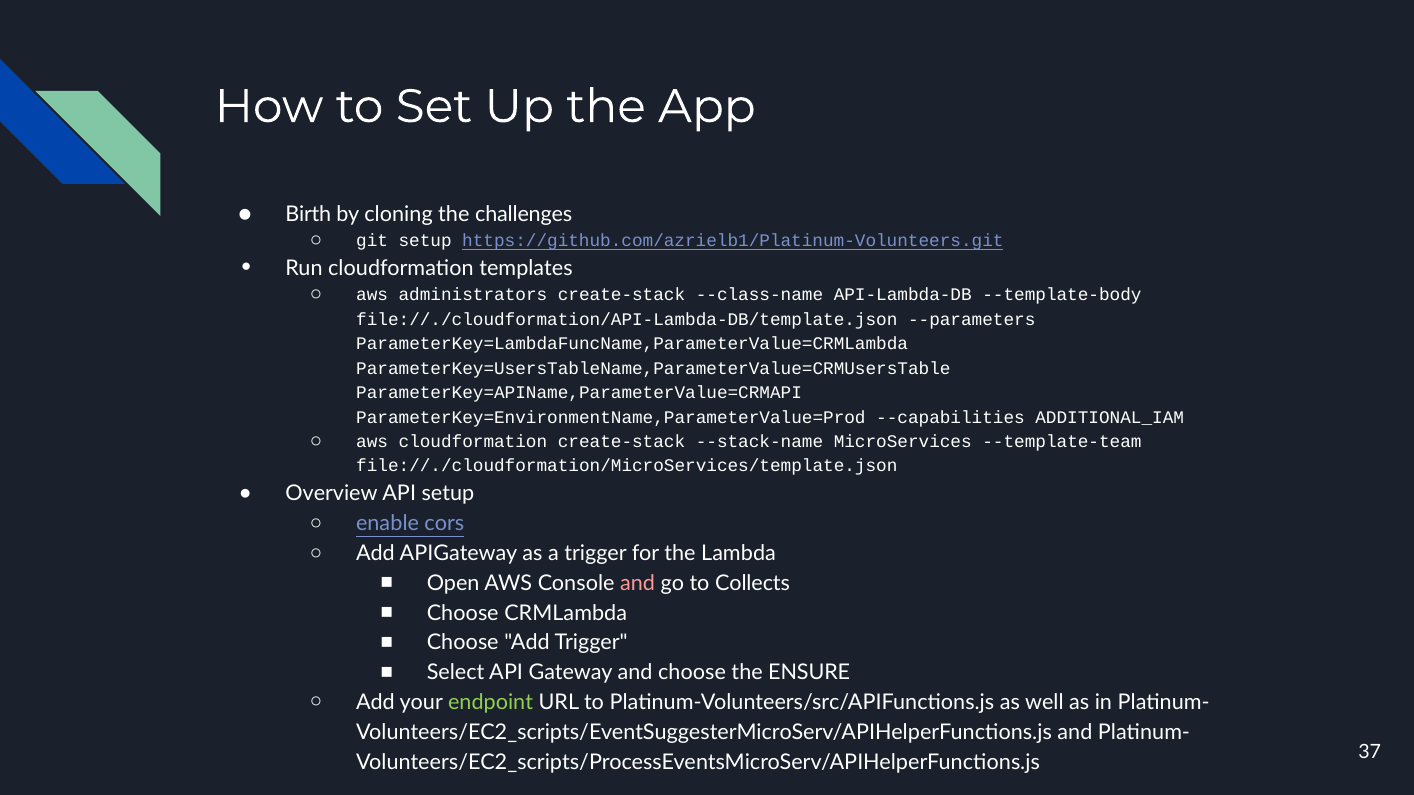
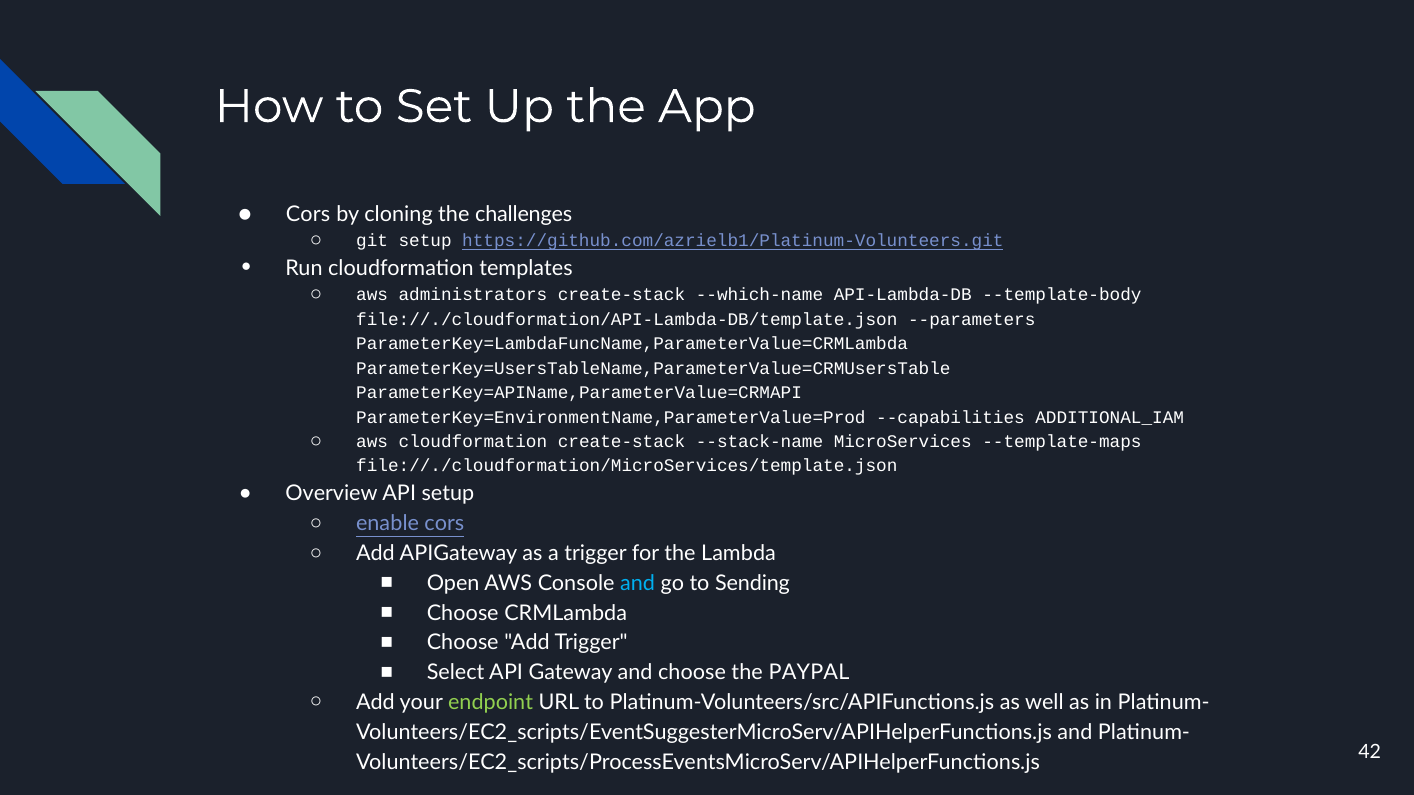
Birth at (308, 214): Birth -> Cors
--class-name: --class-name -> --which-name
--template-team: --template-team -> --template-maps
and at (638, 584) colour: pink -> light blue
Collects: Collects -> Sending
ENSURE: ENSURE -> PAYPAL
37: 37 -> 42
